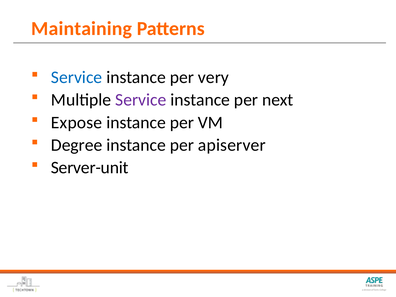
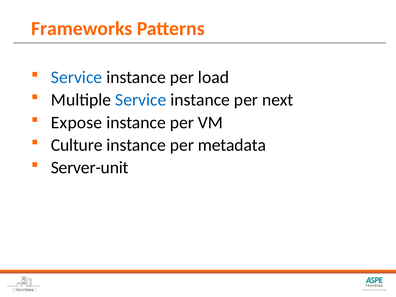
Maintaining: Maintaining -> Frameworks
very: very -> load
Service at (141, 100) colour: purple -> blue
Degree: Degree -> Culture
apiserver: apiserver -> metadata
